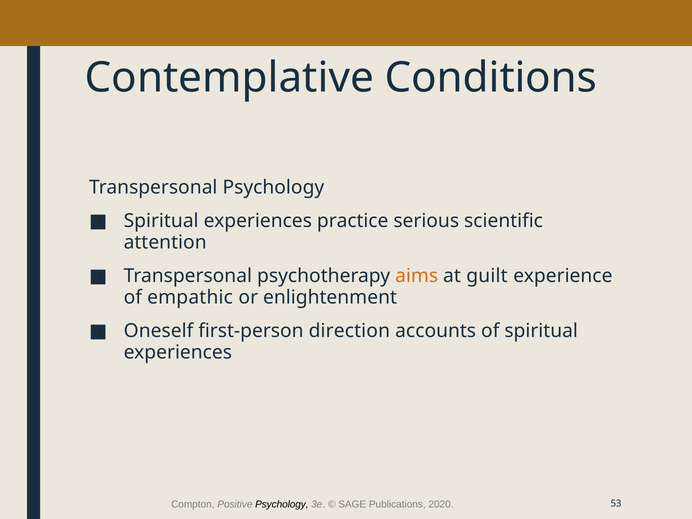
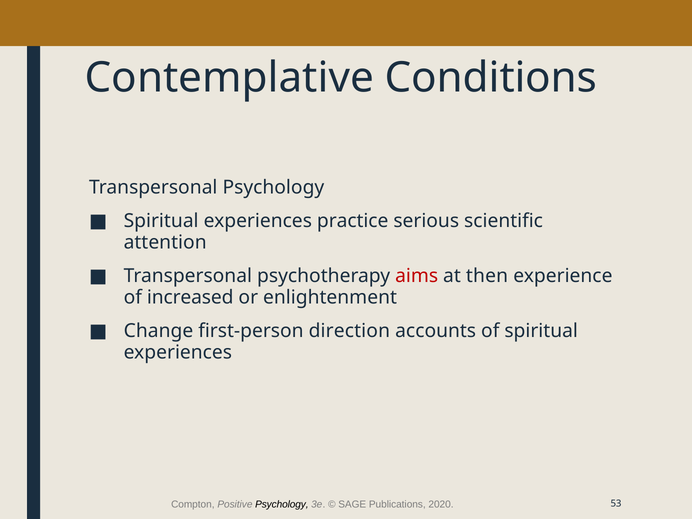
aims colour: orange -> red
guilt: guilt -> then
empathic: empathic -> increased
Oneself: Oneself -> Change
